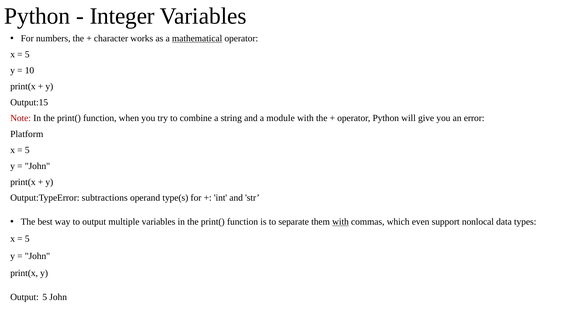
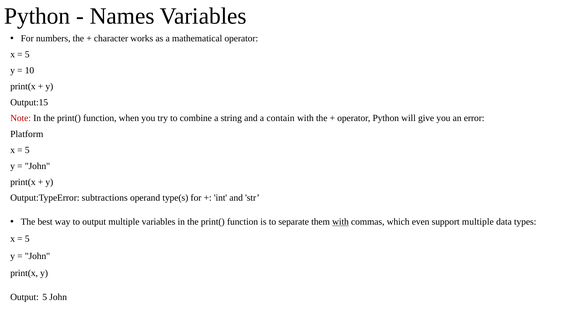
Integer: Integer -> Names
mathematical underline: present -> none
module: module -> contain
support nonlocal: nonlocal -> multiple
